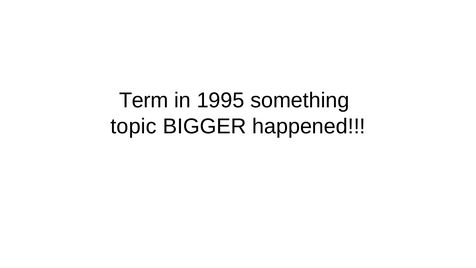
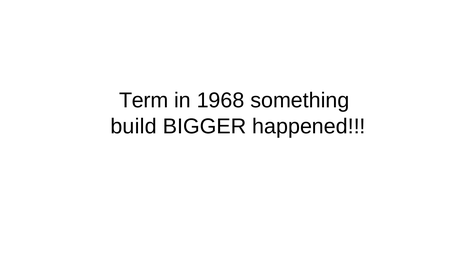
1995: 1995 -> 1968
topic: topic -> build
